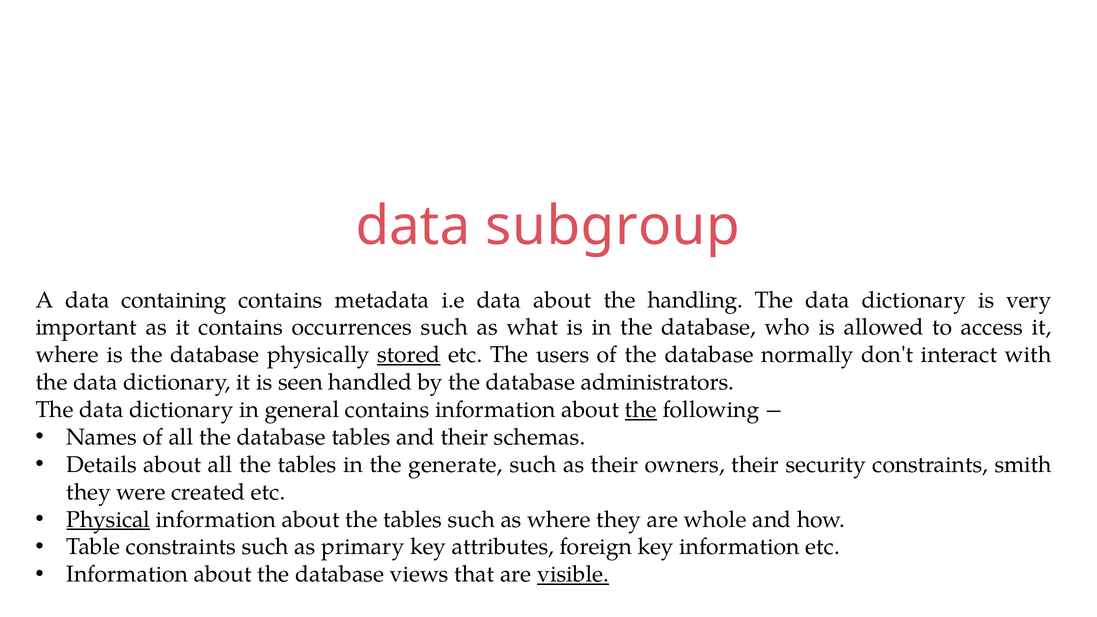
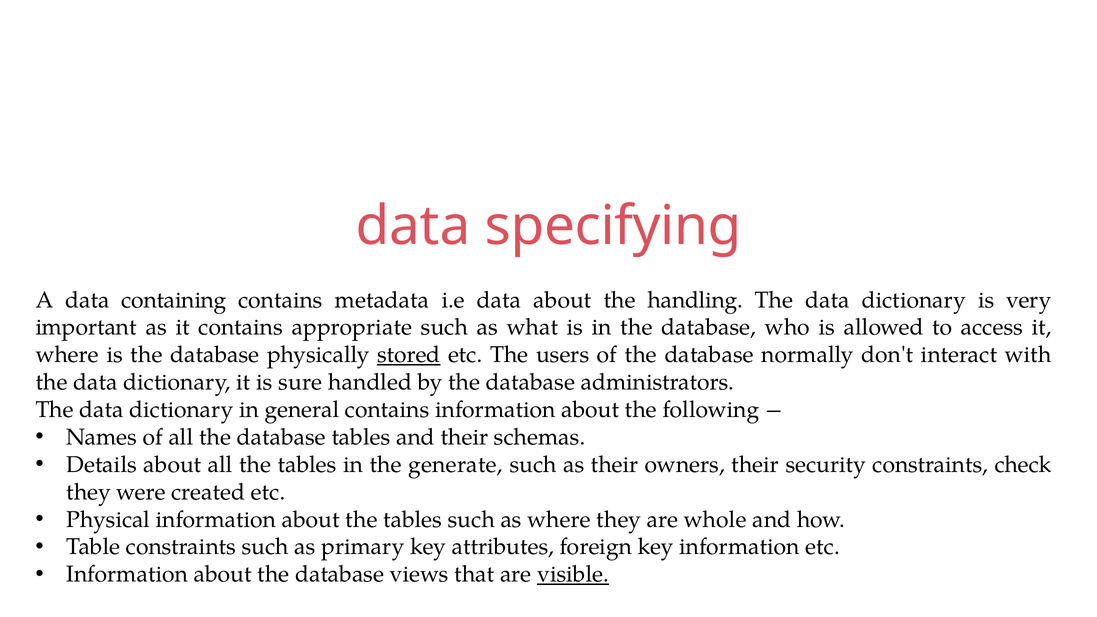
subgroup: subgroup -> specifying
occurrences: occurrences -> appropriate
seen: seen -> sure
the at (641, 410) underline: present -> none
smith: smith -> check
Physical underline: present -> none
